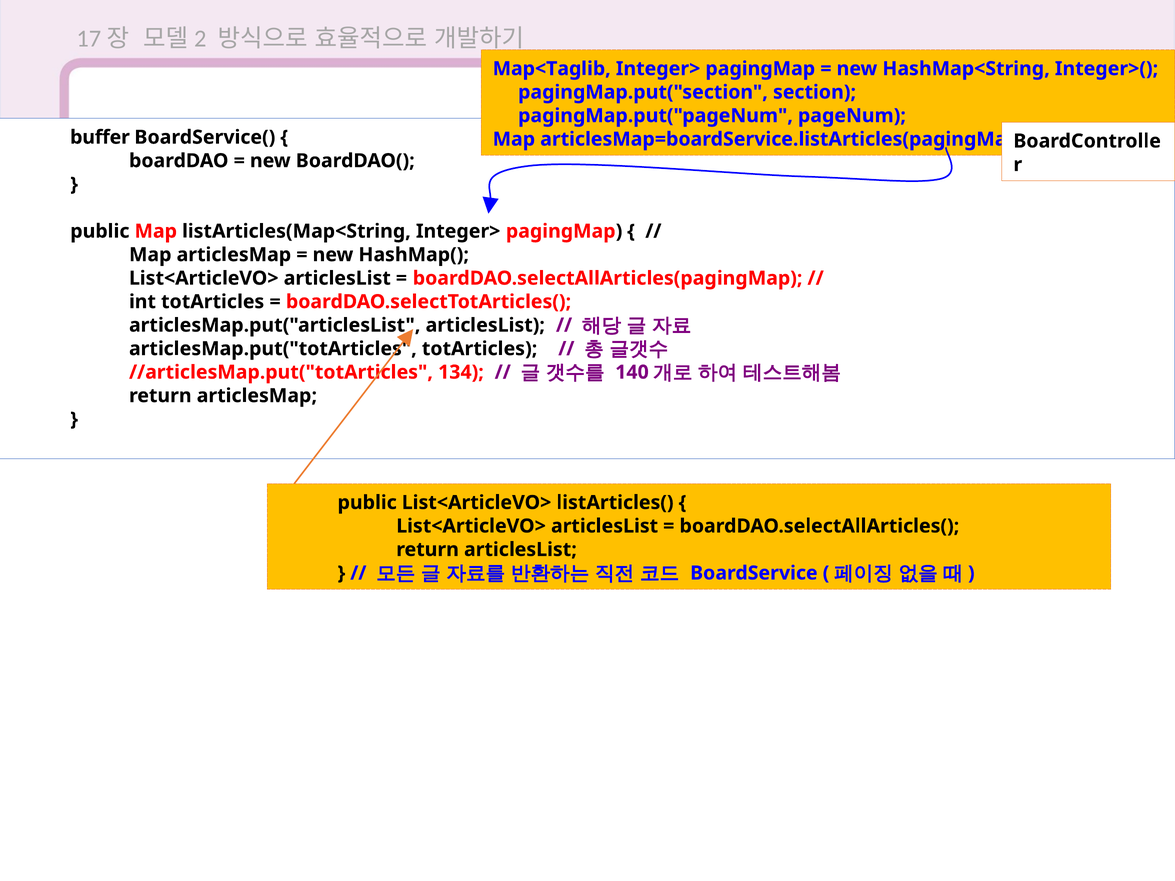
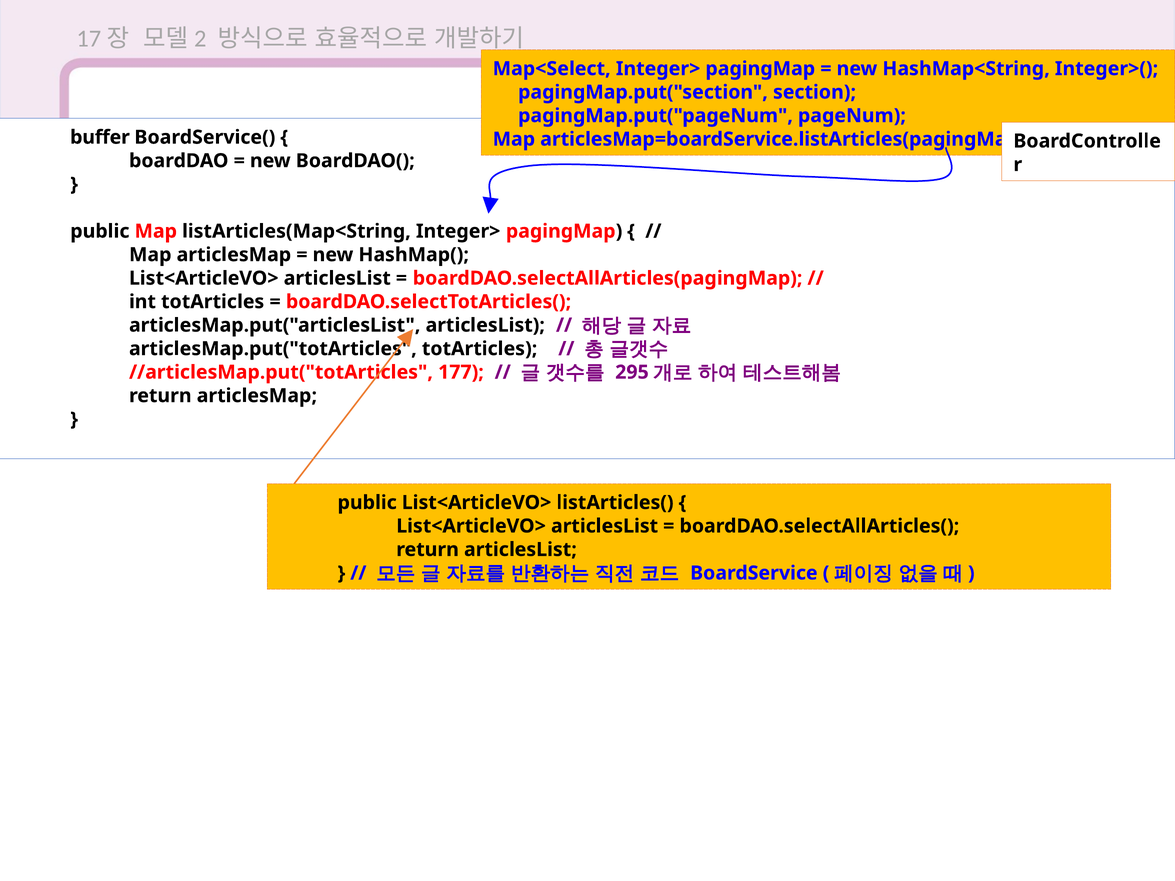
Map<Taglib: Map<Taglib -> Map<Select
134: 134 -> 177
140: 140 -> 295
